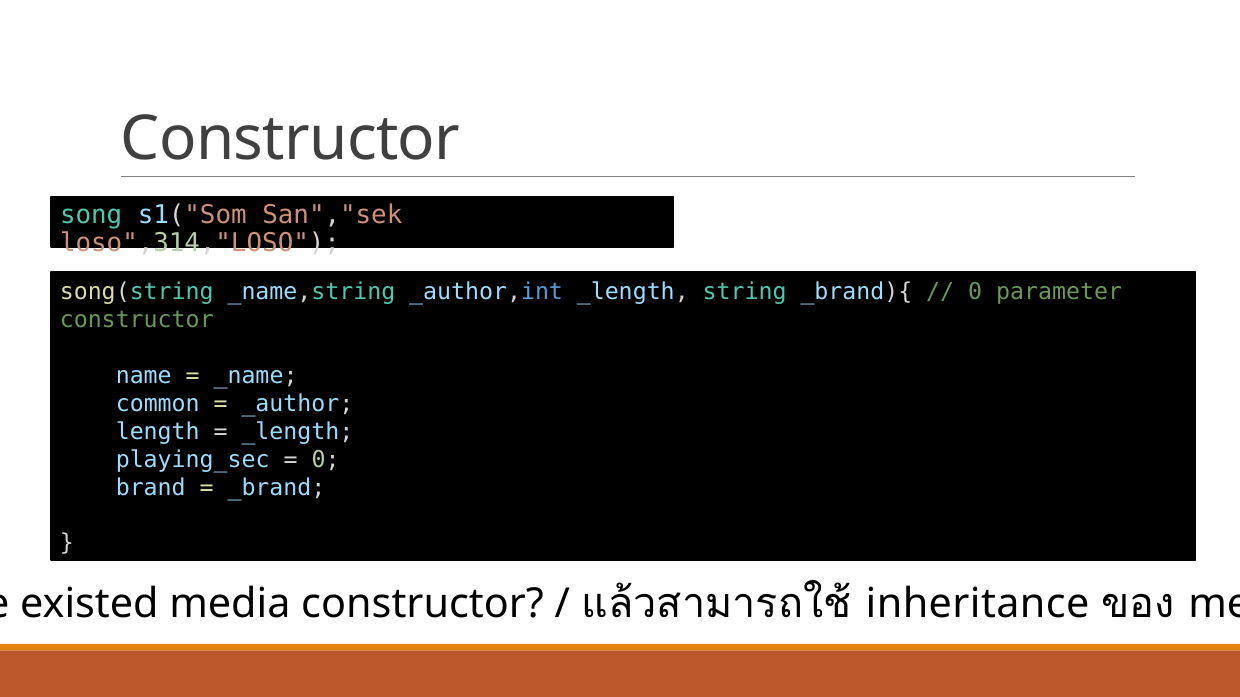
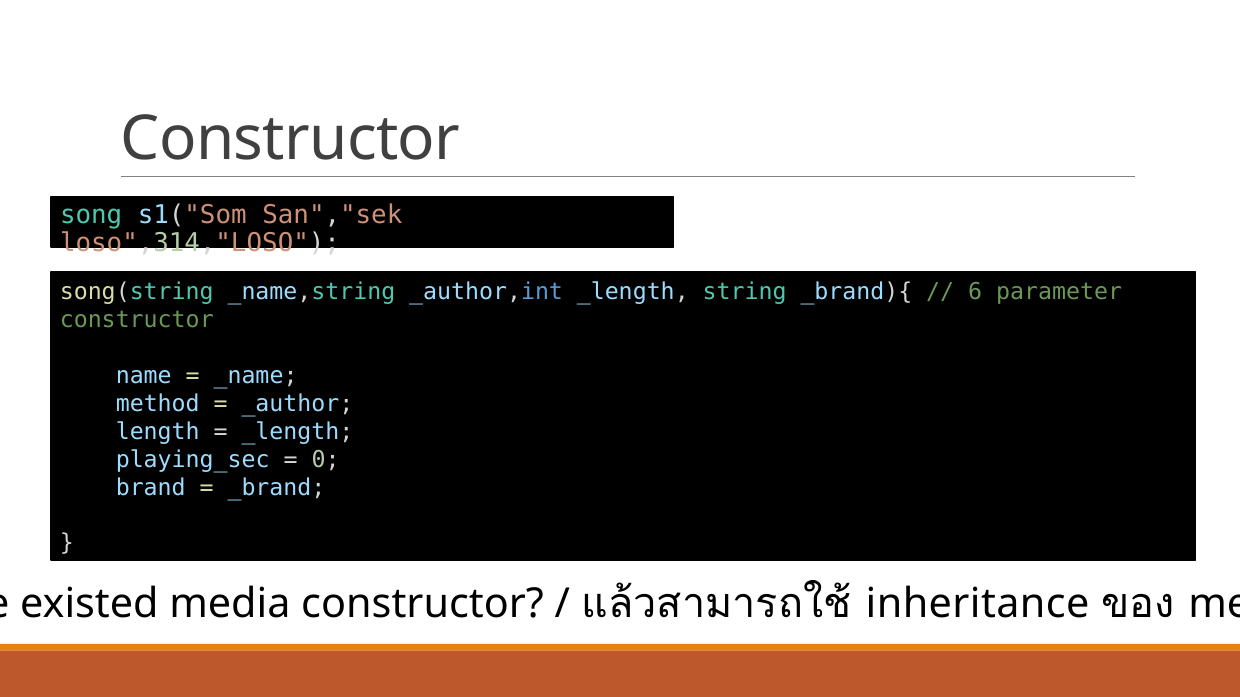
0 at (975, 292): 0 -> 6
common: common -> method
